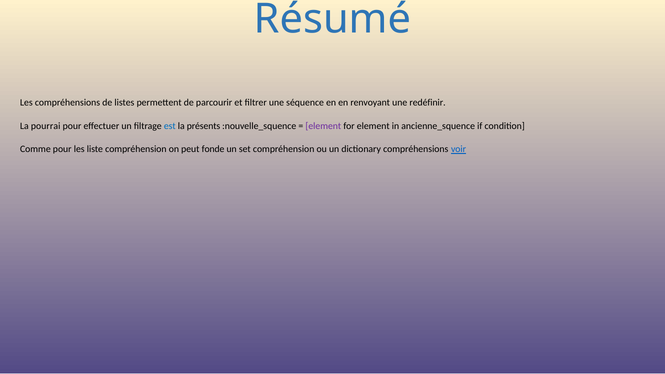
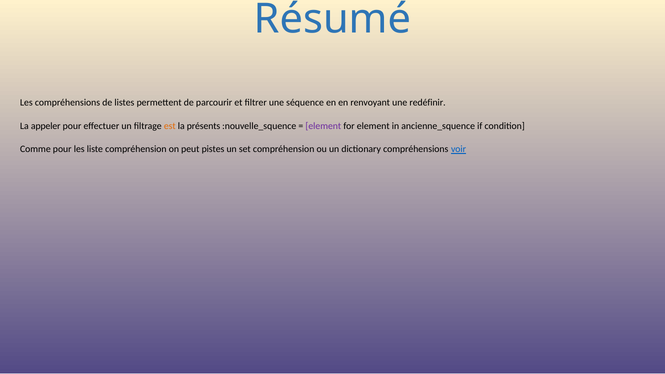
pourrai: pourrai -> appeler
est colour: blue -> orange
fonde: fonde -> pistes
